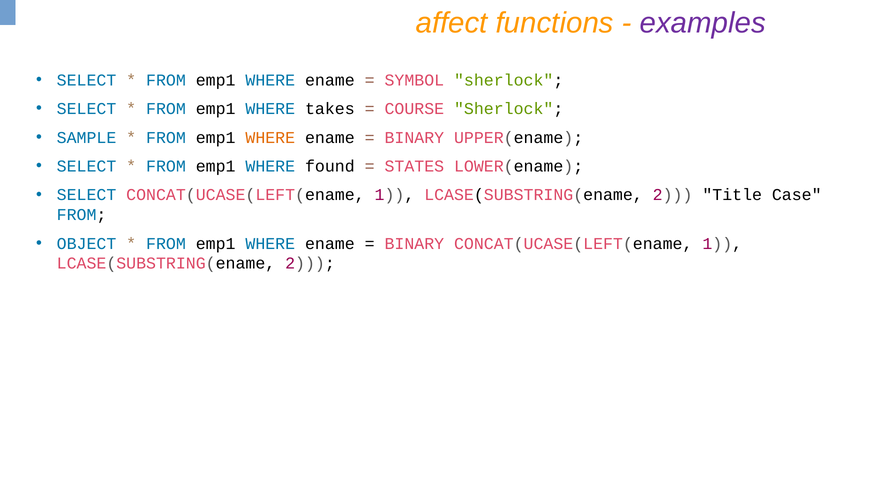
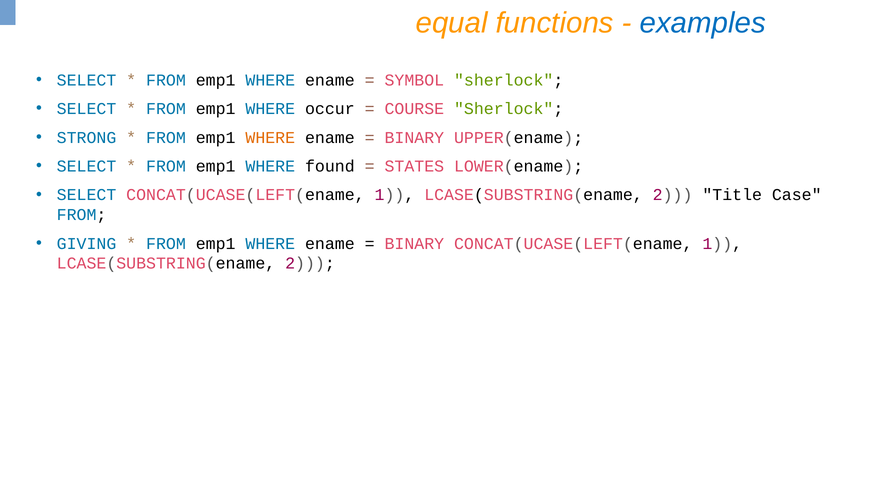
affect: affect -> equal
examples colour: purple -> blue
takes: takes -> occur
SAMPLE: SAMPLE -> STRONG
OBJECT: OBJECT -> GIVING
